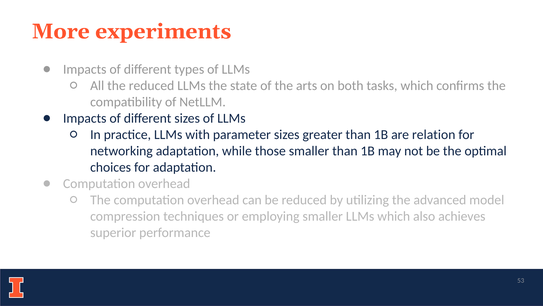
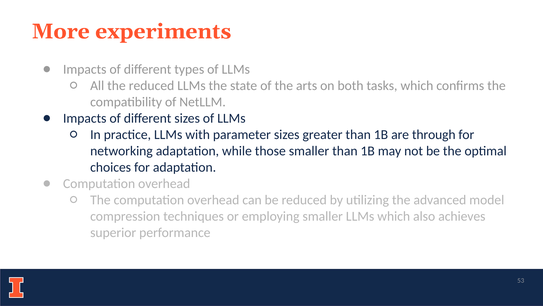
relation: relation -> through
